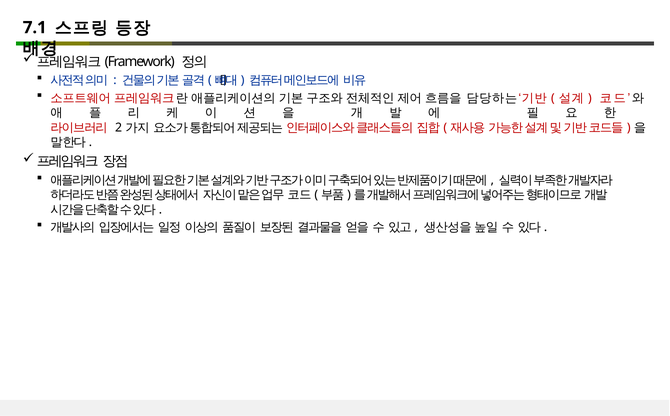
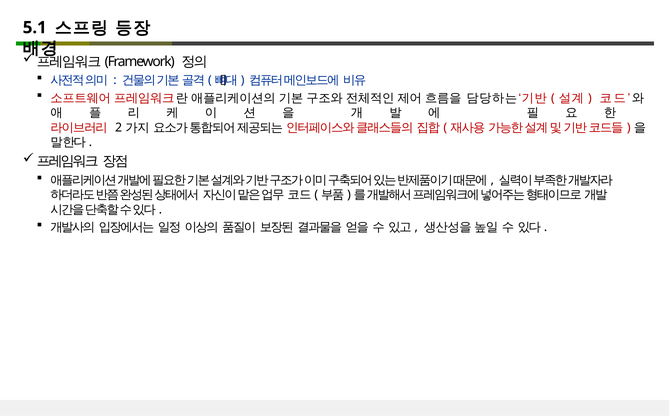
7.1: 7.1 -> 5.1
